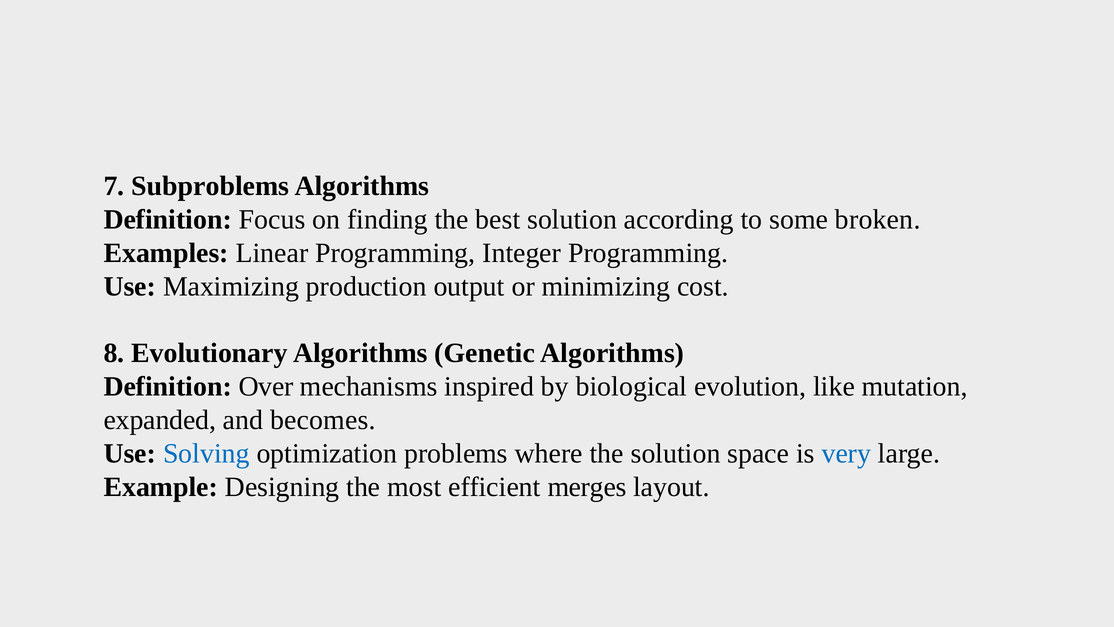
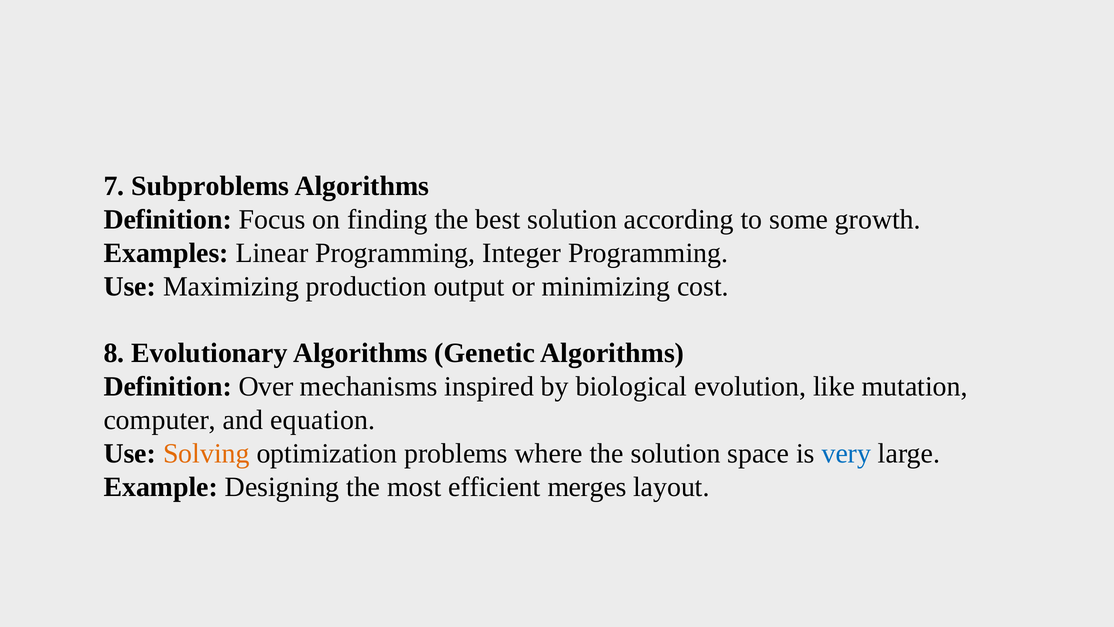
broken: broken -> growth
expanded: expanded -> computer
becomes: becomes -> equation
Solving colour: blue -> orange
